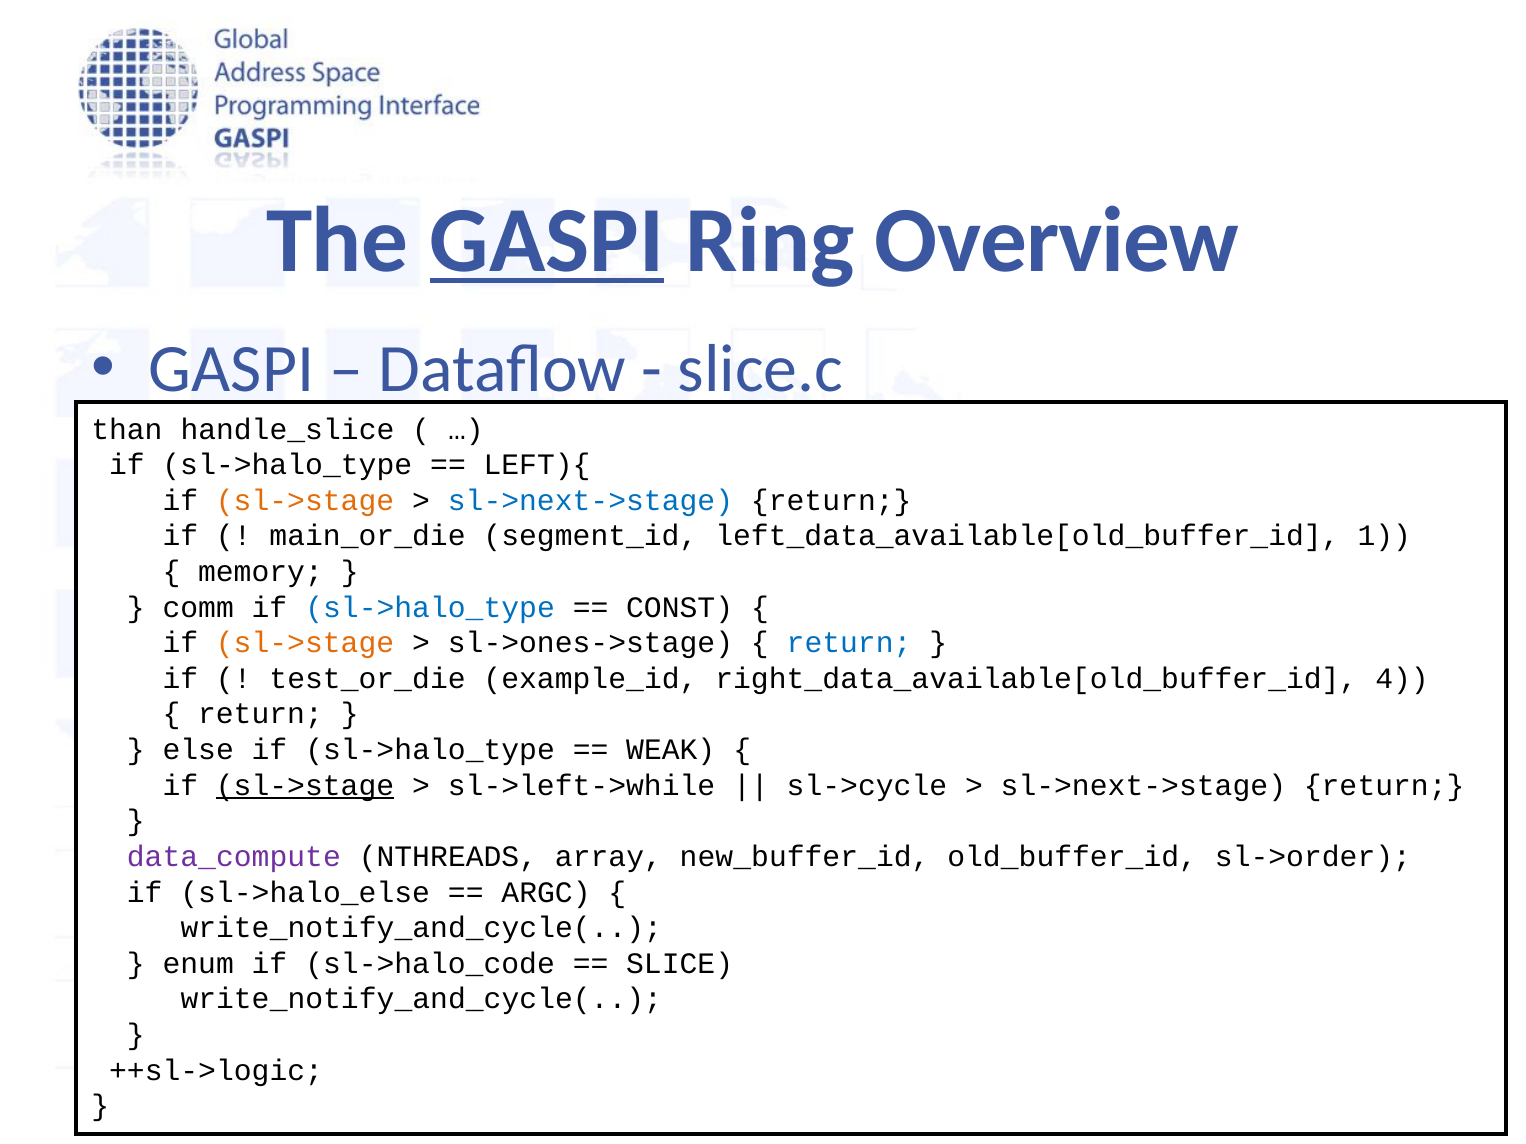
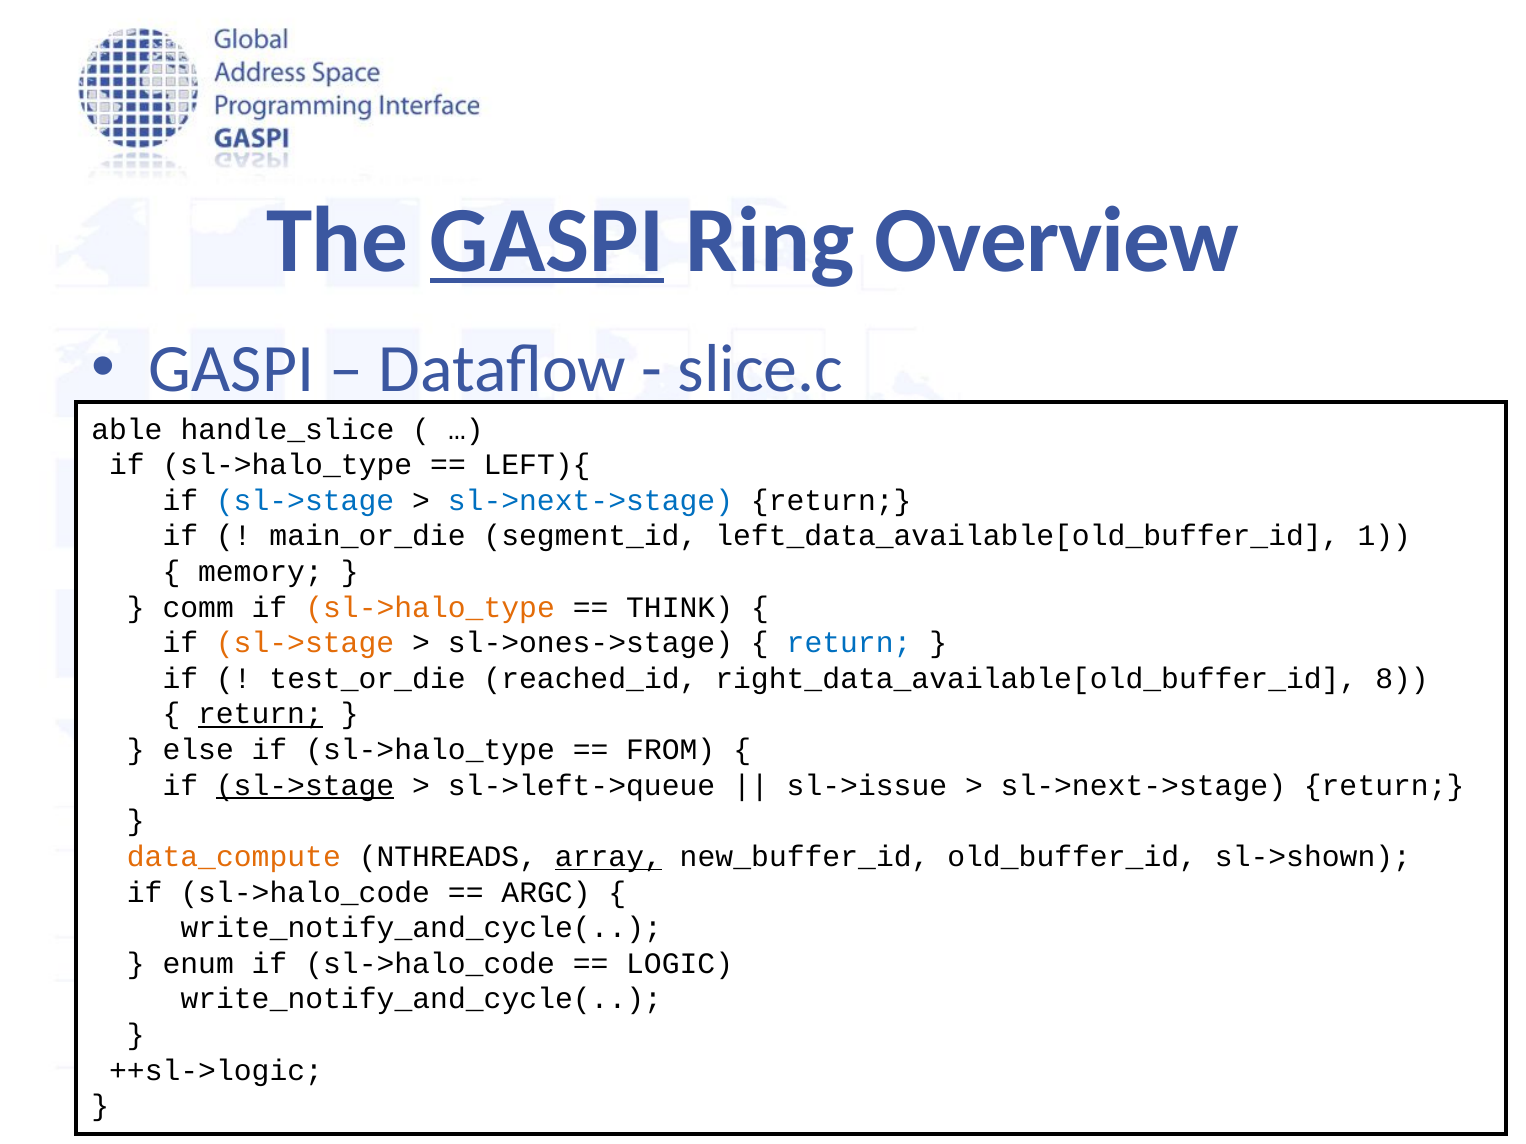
than: than -> able
sl->stage at (305, 501) colour: orange -> blue
sl->halo_type at (430, 608) colour: blue -> orange
CONST: CONST -> THINK
example_id: example_id -> reached_id
4: 4 -> 8
return at (260, 715) underline: none -> present
WEAK: WEAK -> FROM
sl->left->while: sl->left->while -> sl->left->queue
sl->cycle: sl->cycle -> sl->issue
data_compute colour: purple -> orange
array underline: none -> present
sl->order: sl->order -> sl->shown
sl->halo_else at (305, 893): sl->halo_else -> sl->halo_code
SLICE: SLICE -> LOGIC
